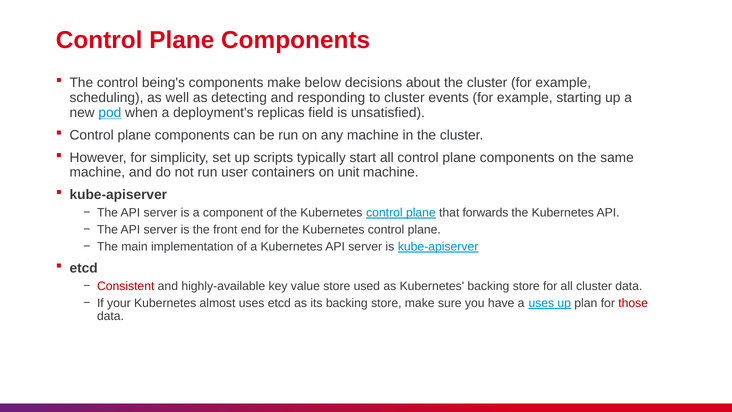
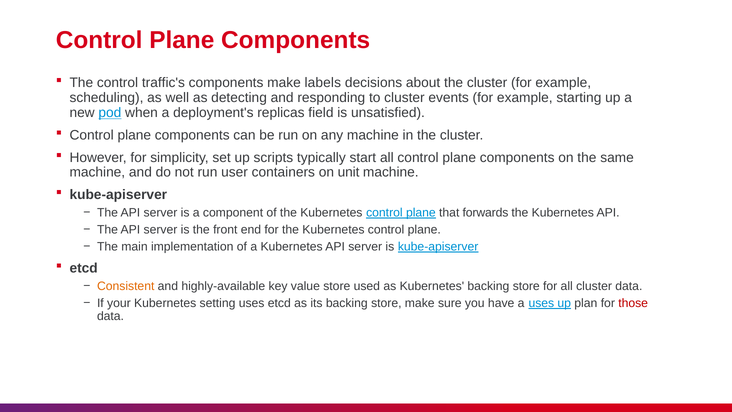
being's: being's -> traffic's
below: below -> labels
Consistent colour: red -> orange
almost: almost -> setting
